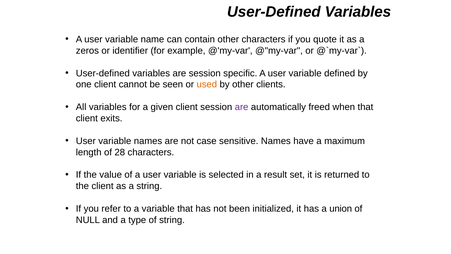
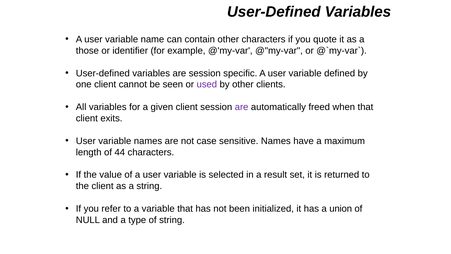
zeros: zeros -> those
used colour: orange -> purple
28: 28 -> 44
